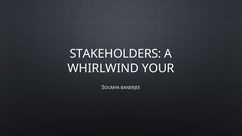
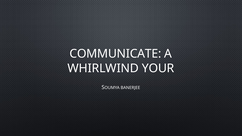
STAKEHOLDERS: STAKEHOLDERS -> COMMUNICATE
